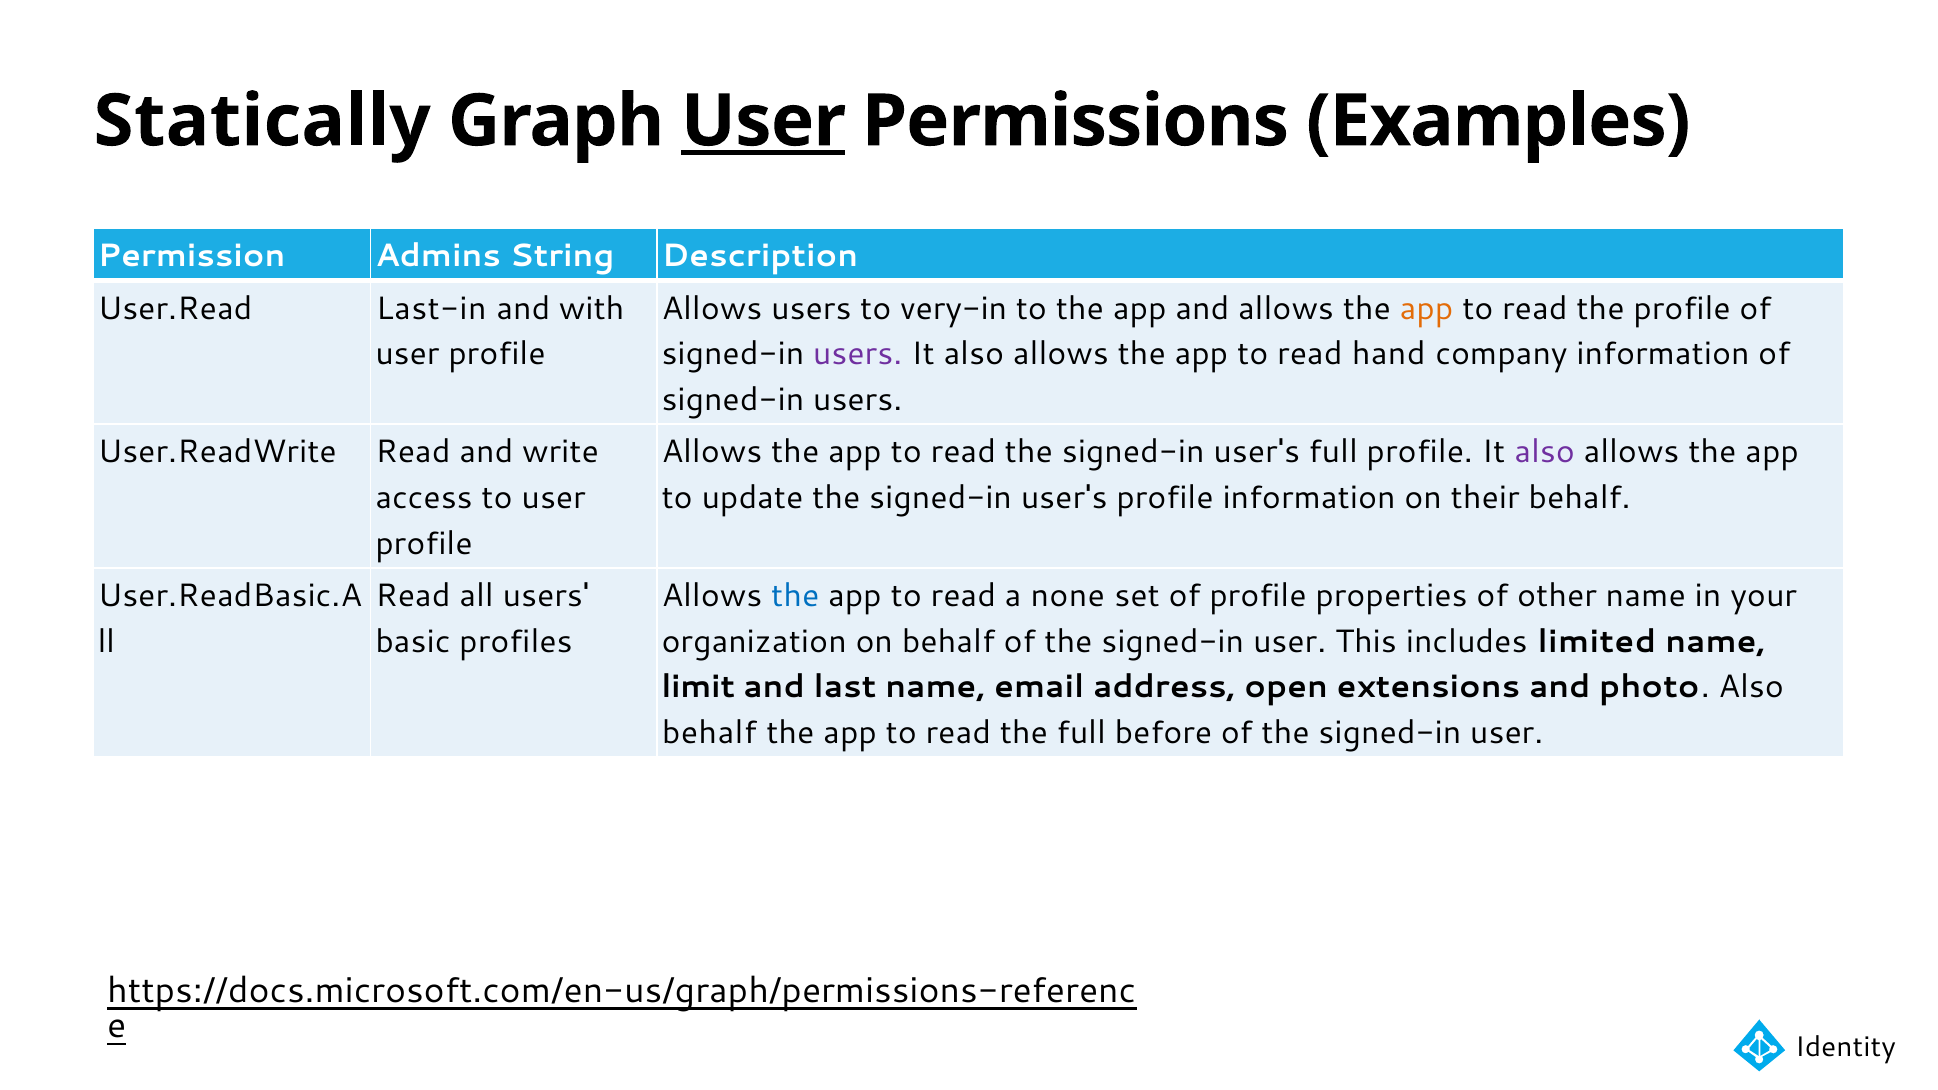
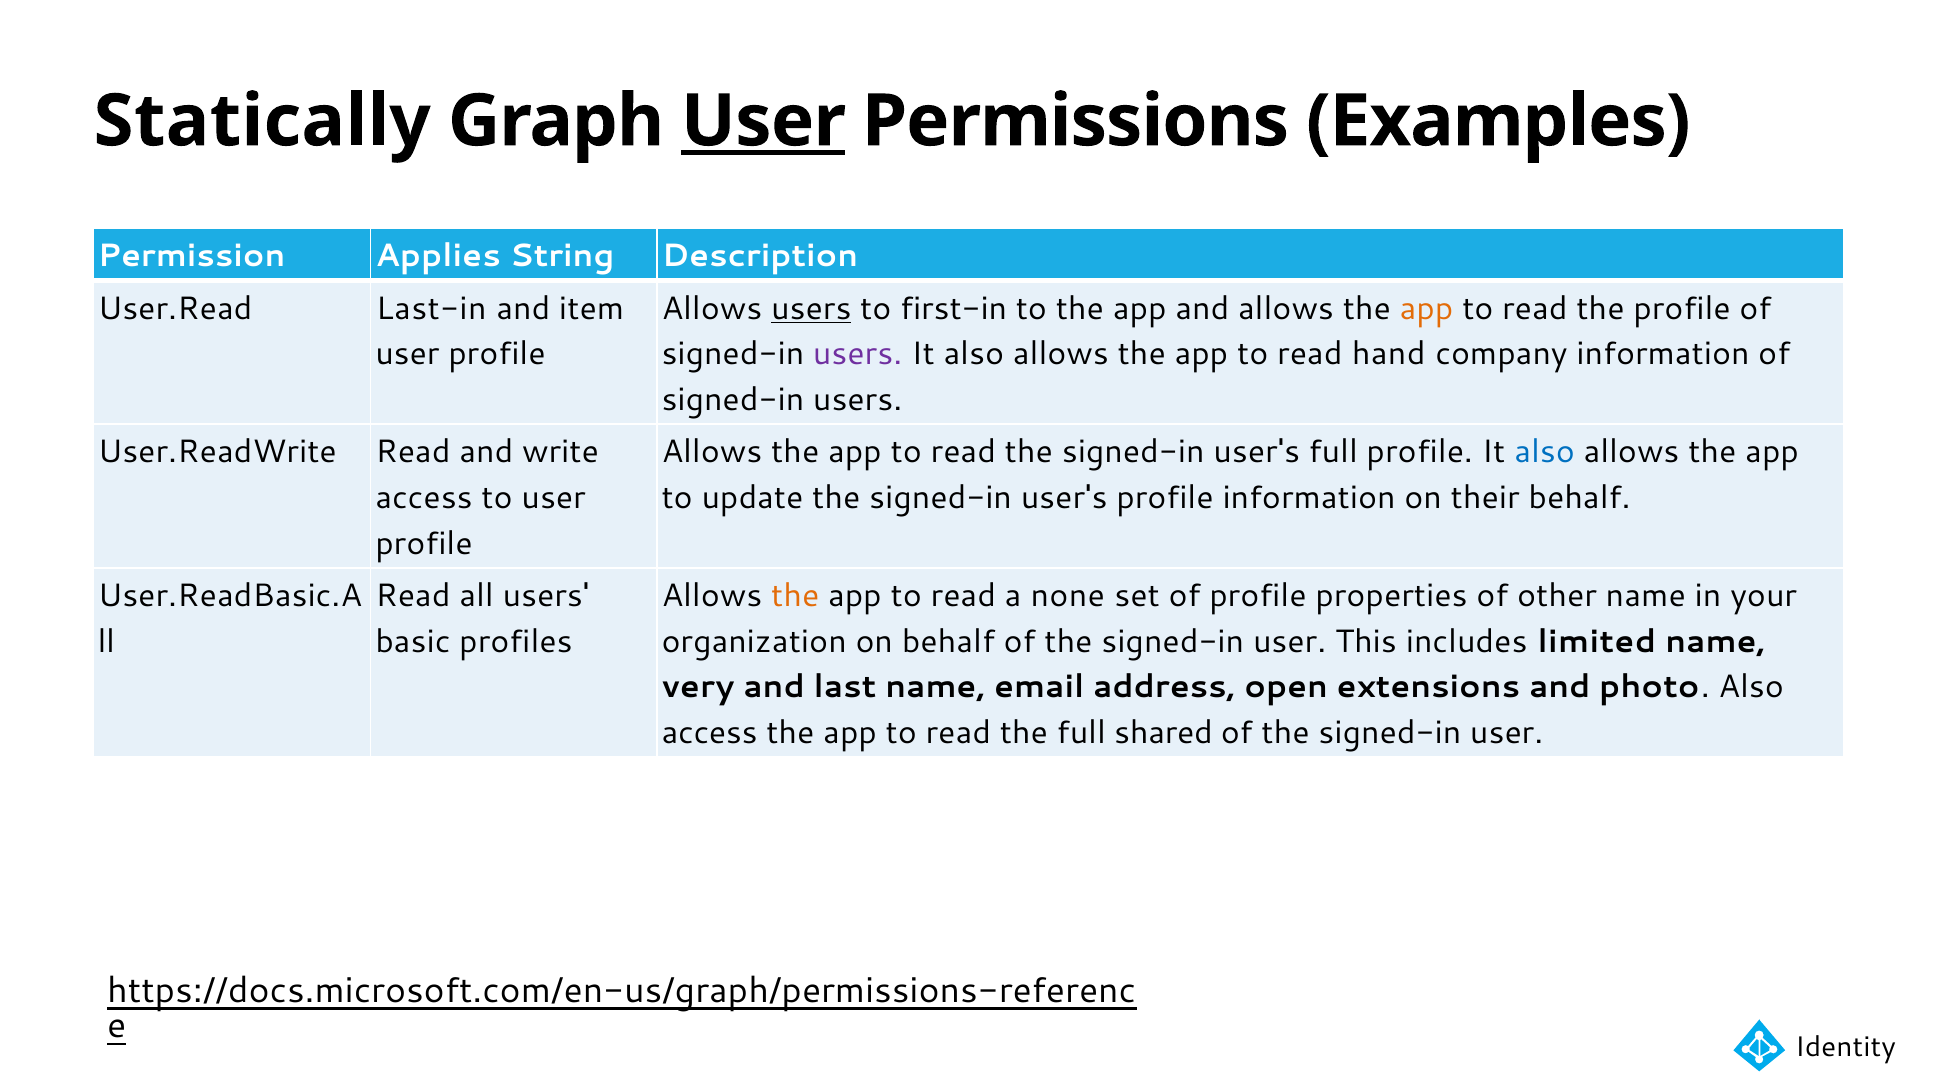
Admins: Admins -> Applies
with: with -> item
users at (811, 309) underline: none -> present
very-in: very-in -> first-in
also at (1545, 452) colour: purple -> blue
the at (795, 596) colour: blue -> orange
limit: limit -> very
behalf at (709, 733): behalf -> access
before: before -> shared
